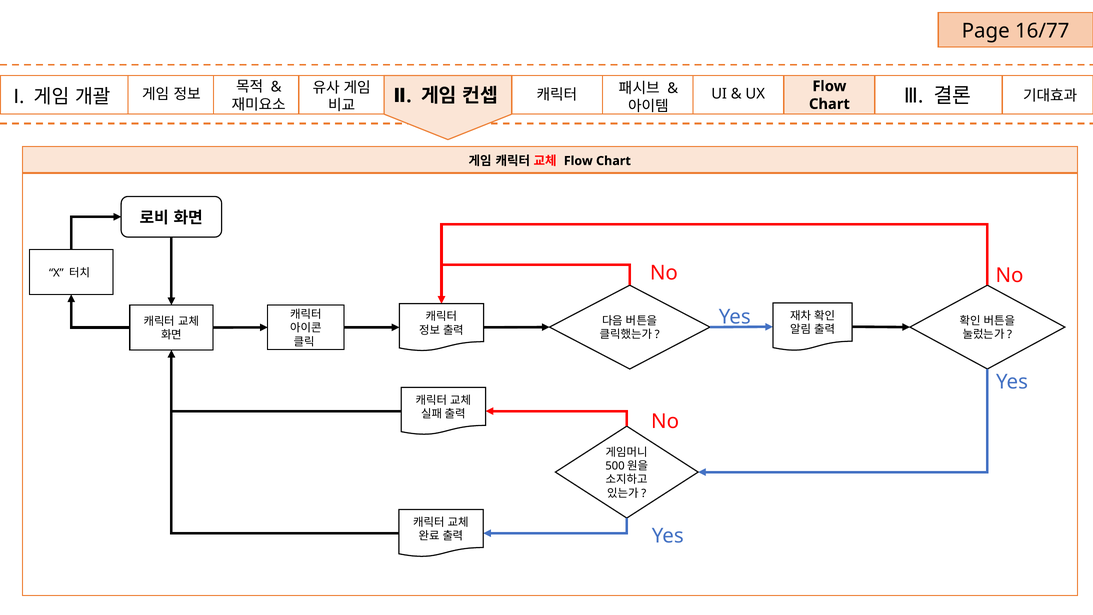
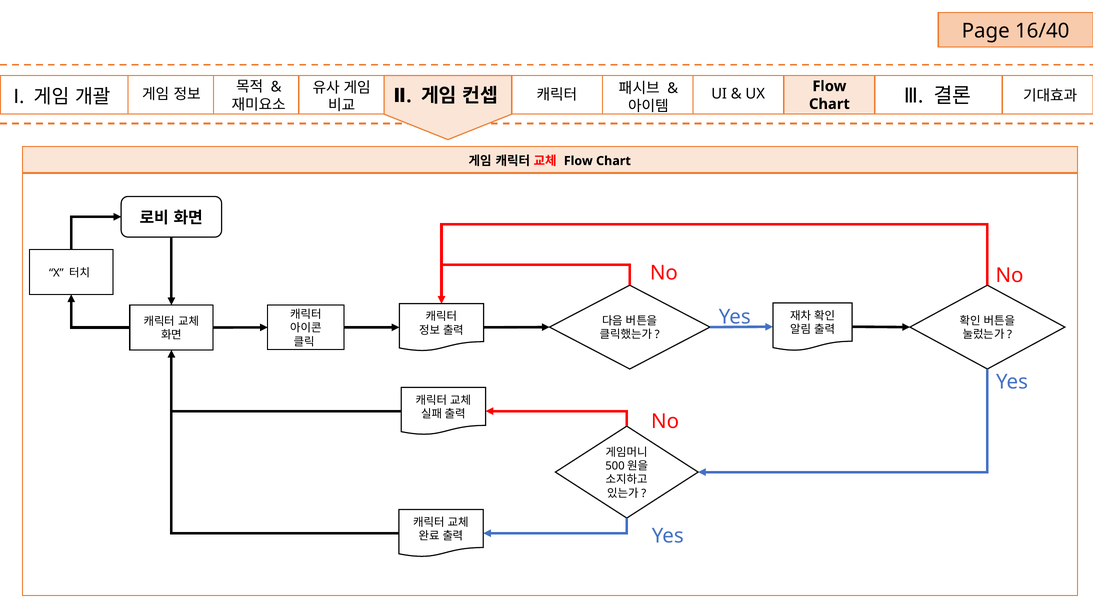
16/77: 16/77 -> 16/40
